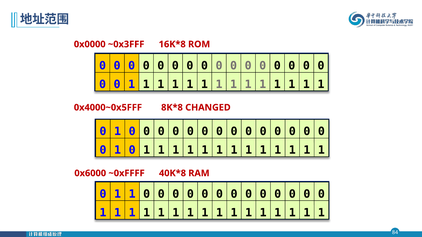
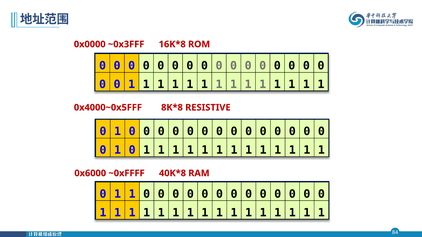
CHANGED: CHANGED -> RESISTIVE
